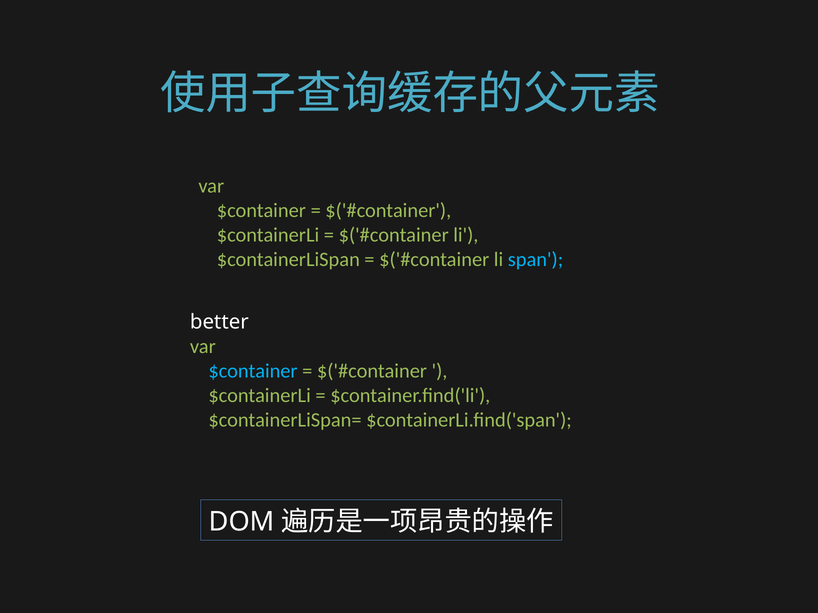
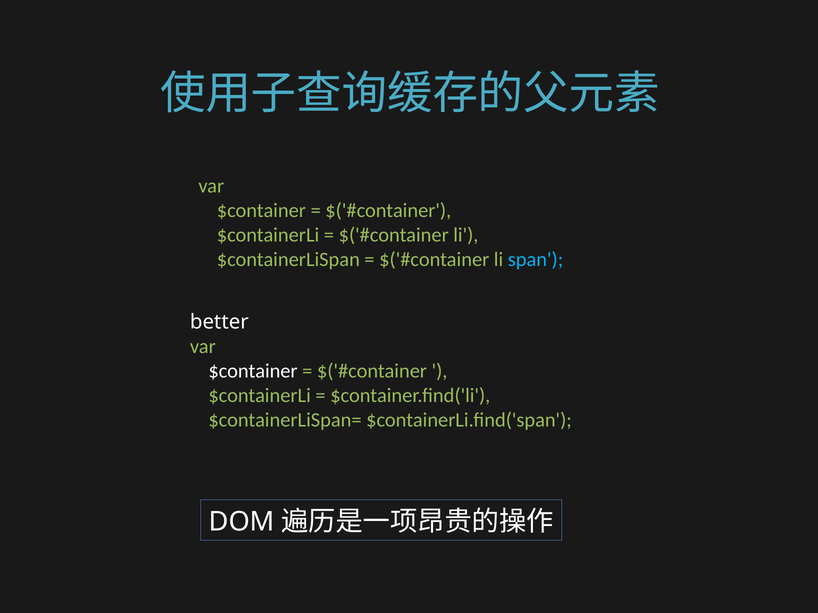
$container at (253, 371) colour: light blue -> white
